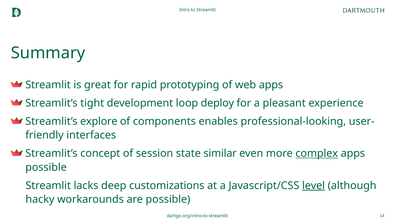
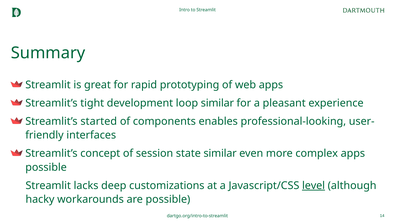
loop deploy: deploy -> similar
explore: explore -> started
complex underline: present -> none
